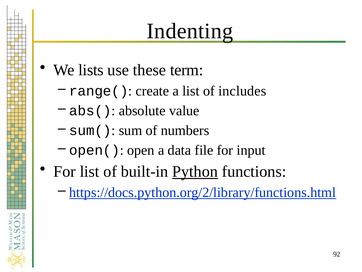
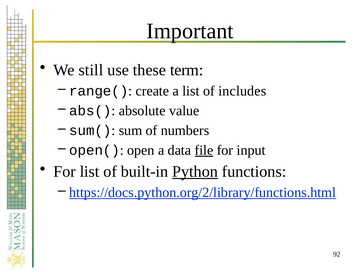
Indenting: Indenting -> Important
lists: lists -> still
file underline: none -> present
